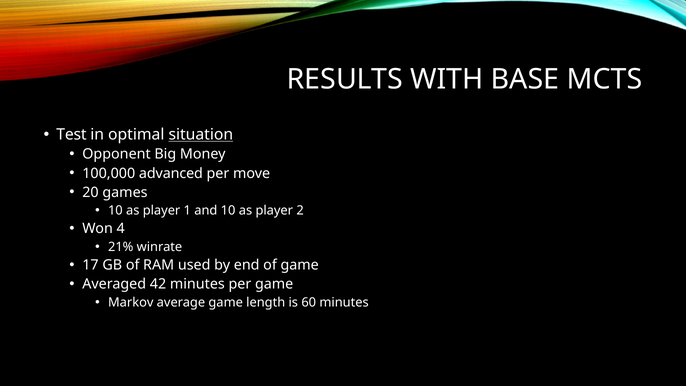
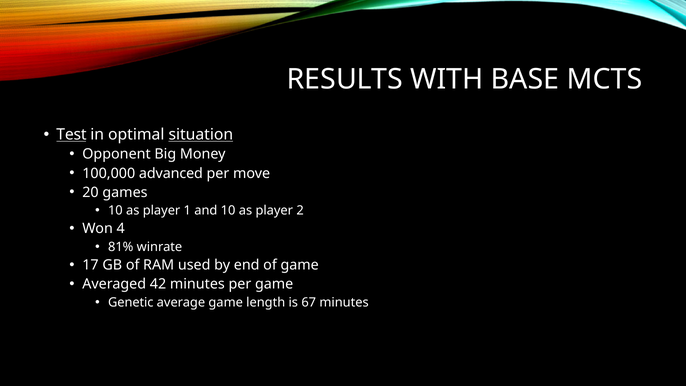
Test underline: none -> present
21%: 21% -> 81%
Markov: Markov -> Genetic
60: 60 -> 67
